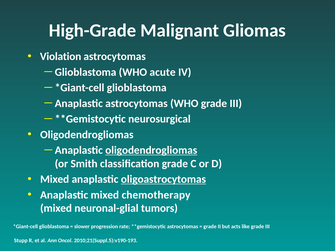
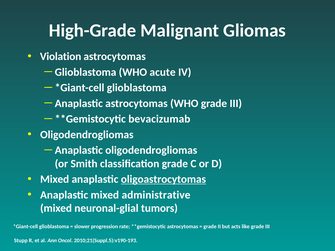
neurosurgical: neurosurgical -> bevacizumab
oligodendrogliomas at (151, 150) underline: present -> none
chemotherapy: chemotherapy -> administrative
